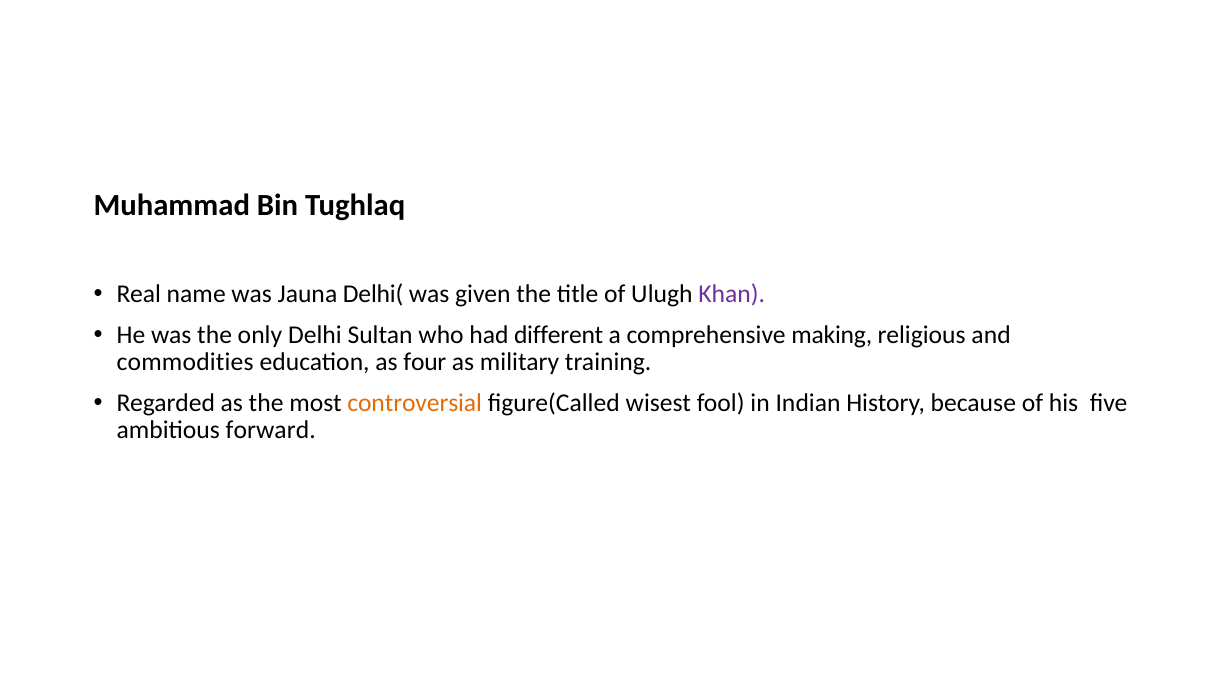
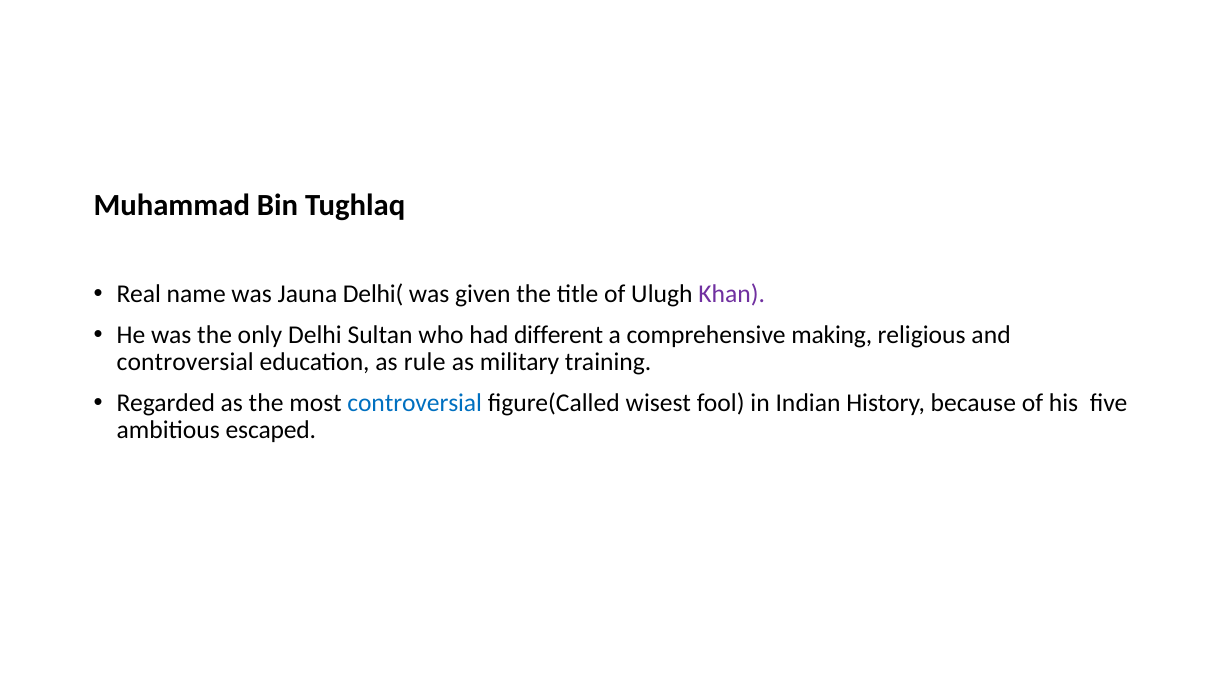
commodities at (185, 362): commodities -> controversial
four: four -> rule
controversial at (415, 403) colour: orange -> blue
forward: forward -> escaped
